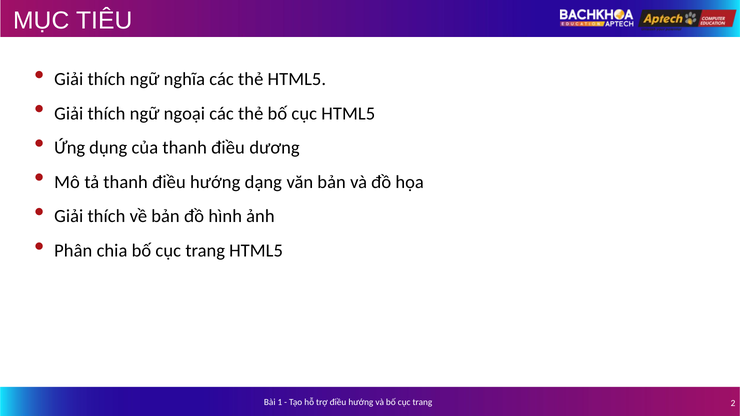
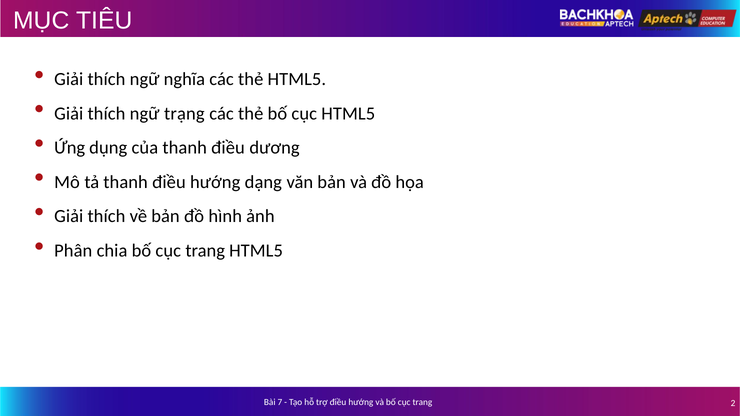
ngoại: ngoại -> trạng
1: 1 -> 7
